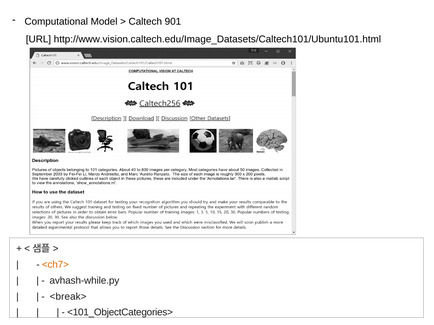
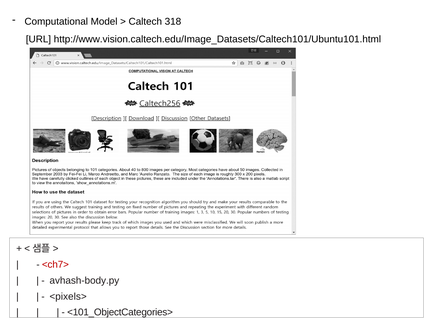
901: 901 -> 318
<ch7> colour: orange -> red
avhash-while.py: avhash-while.py -> avhash-body.py
<break>: <break> -> <pixels>
